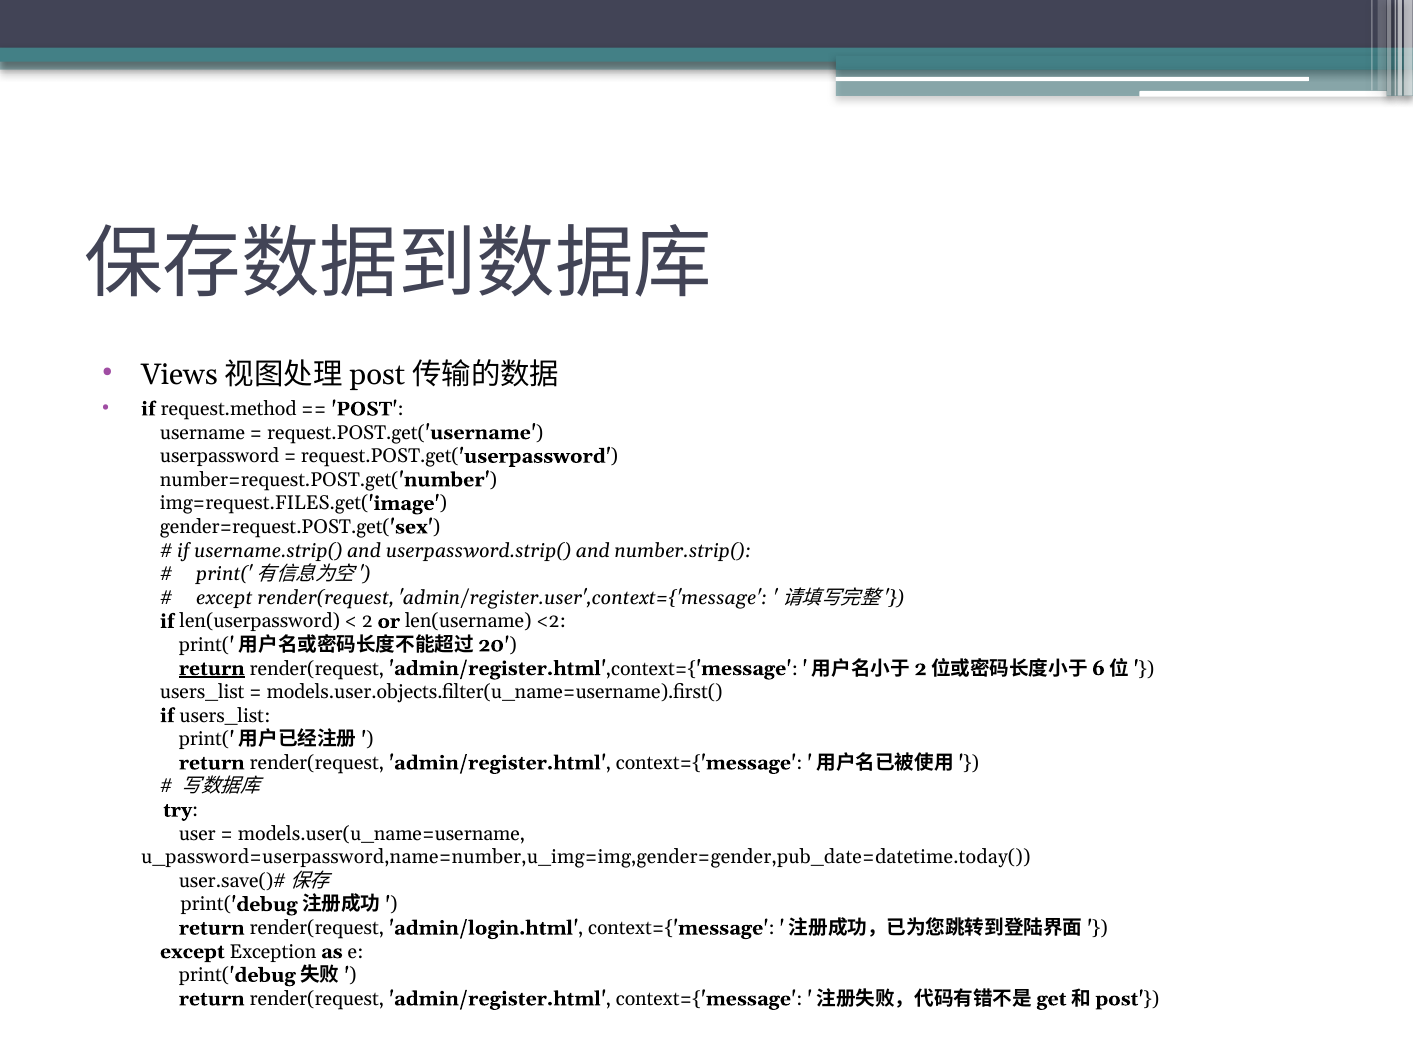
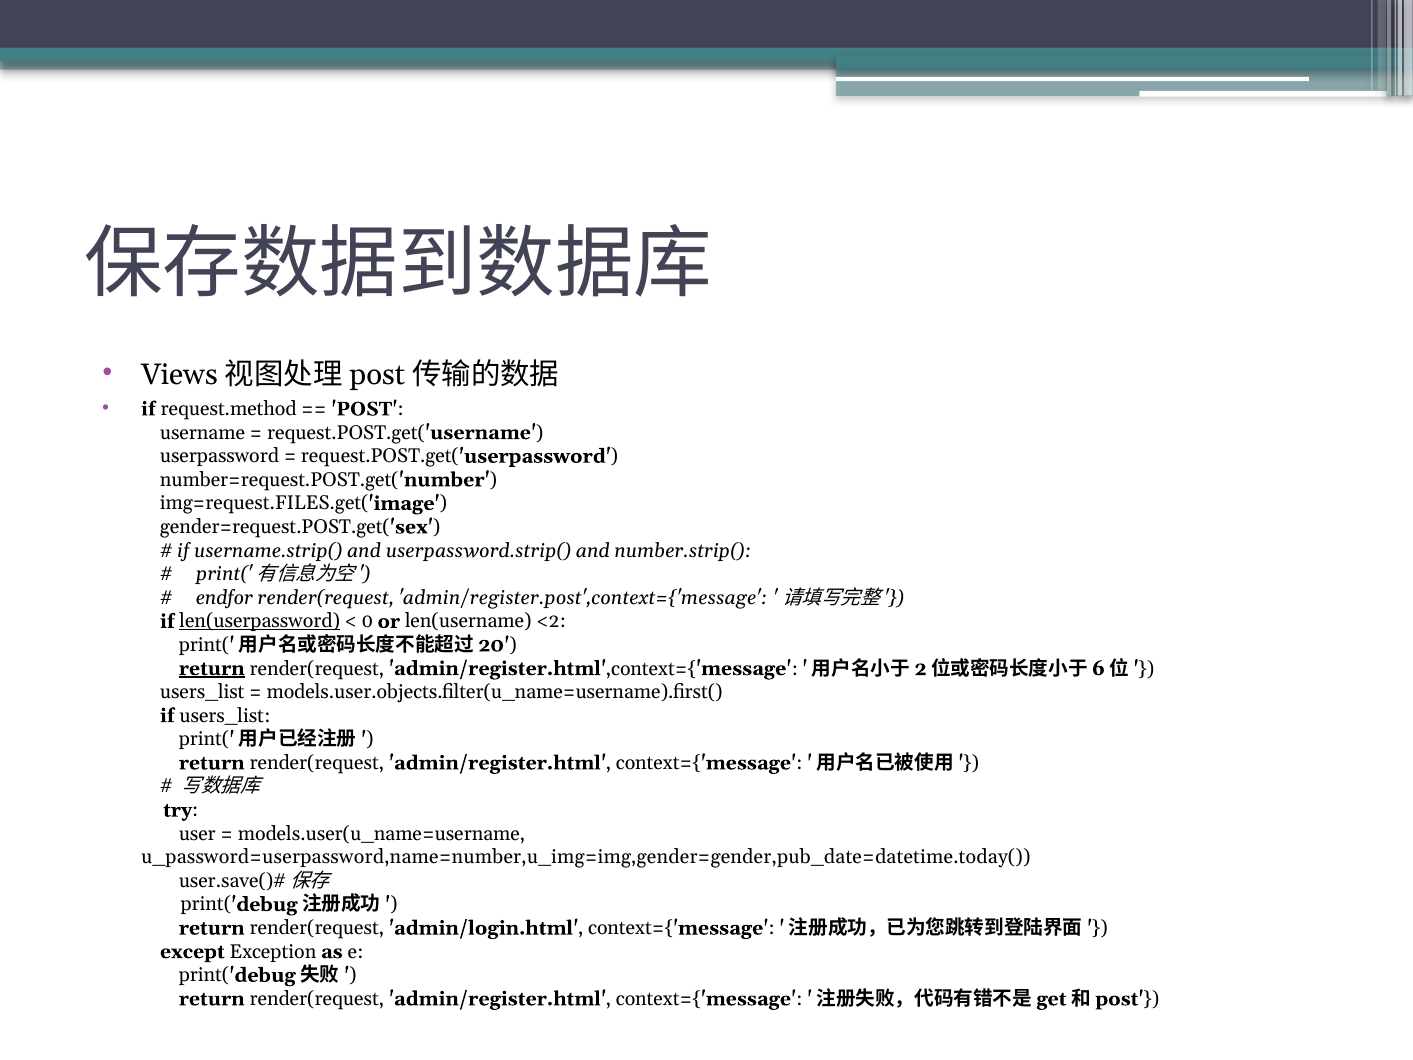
except at (224, 598): except -> endfor
admin/register.user',context={'message: admin/register.user',context={'message -> admin/register.post',context={'message
len(userpassword underline: none -> present
2: 2 -> 0
